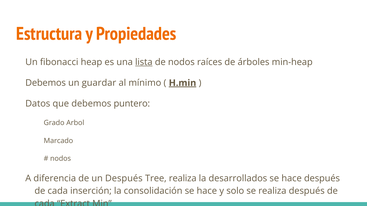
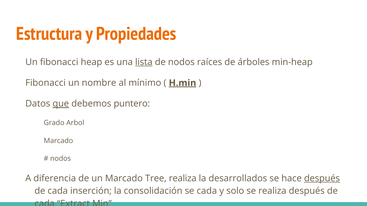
Debemos at (46, 83): Debemos -> Fibonacci
guardar: guardar -> nombre
que underline: none -> present
un Después: Después -> Marcado
después at (322, 179) underline: none -> present
consolidación se hace: hace -> cada
